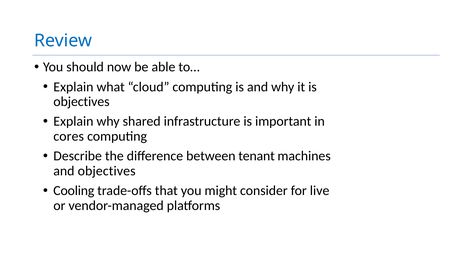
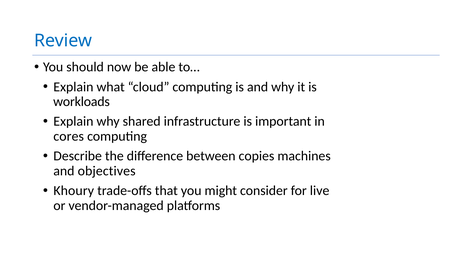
objectives at (81, 102): objectives -> workloads
tenant: tenant -> copies
Cooling: Cooling -> Khoury
